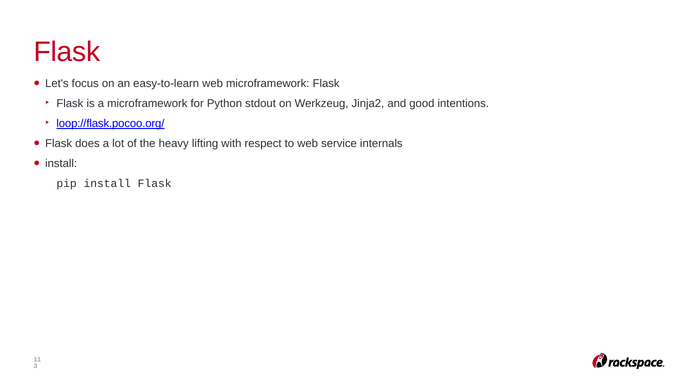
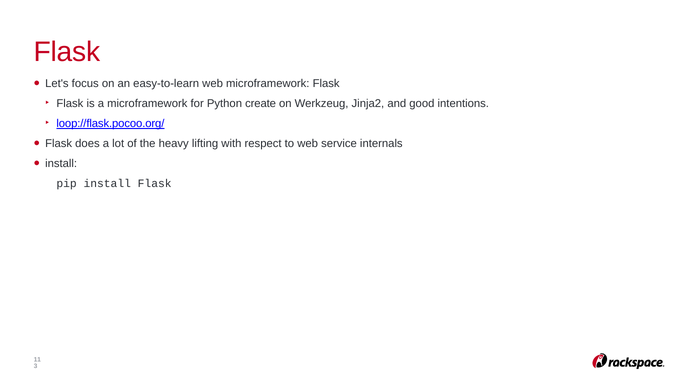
stdout: stdout -> create
